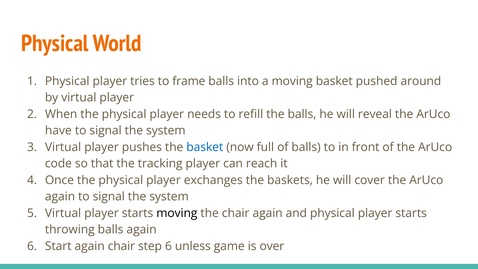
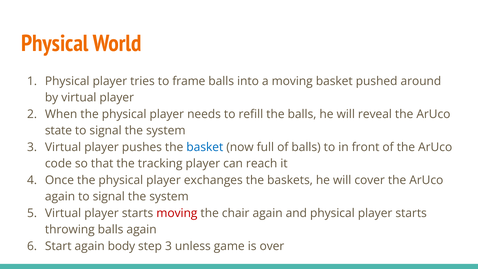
have: have -> state
moving at (177, 213) colour: black -> red
again chair: chair -> body
step 6: 6 -> 3
